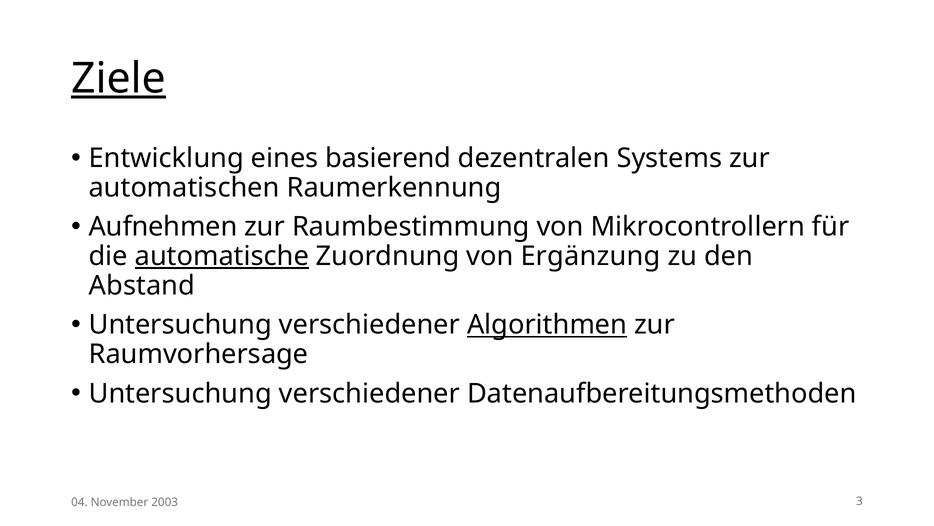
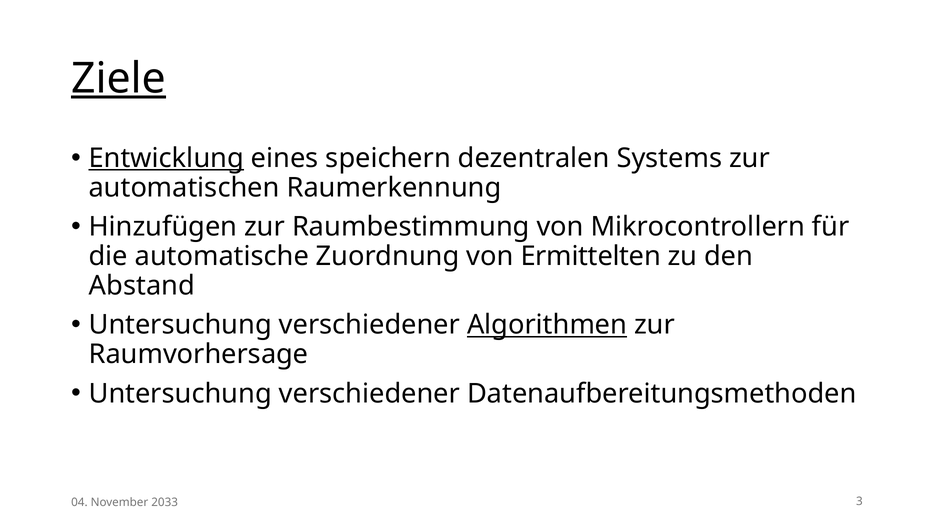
Entwicklung underline: none -> present
basierend: basierend -> speichern
Aufnehmen: Aufnehmen -> Hinzufügen
automatische underline: present -> none
Ergänzung: Ergänzung -> Ermittelten
2003: 2003 -> 2033
